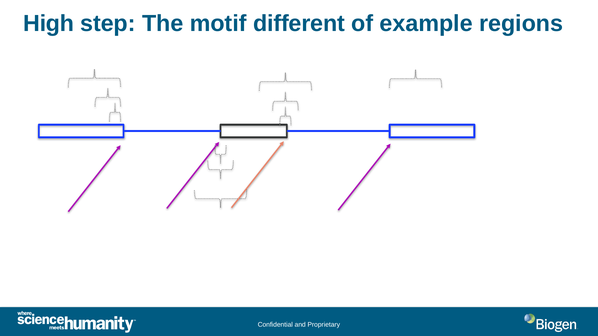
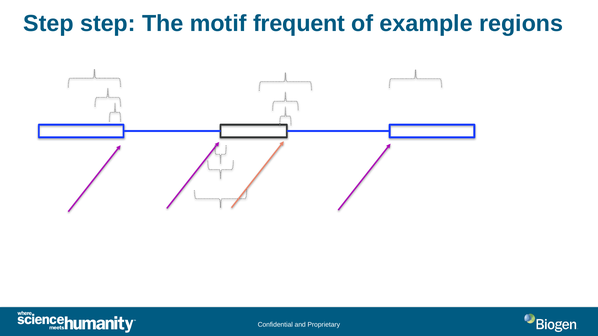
High at (49, 24): High -> Step
different: different -> frequent
